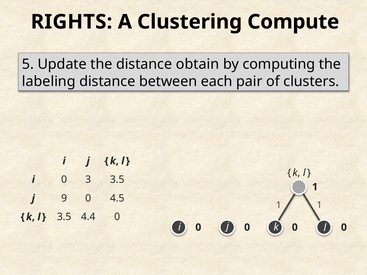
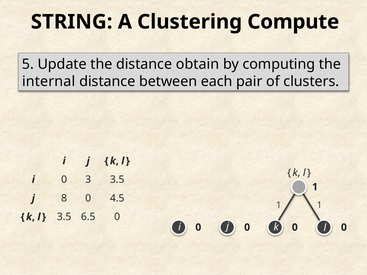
RIGHTS: RIGHTS -> STRING
labeling: labeling -> internal
9: 9 -> 8
4.4: 4.4 -> 6.5
